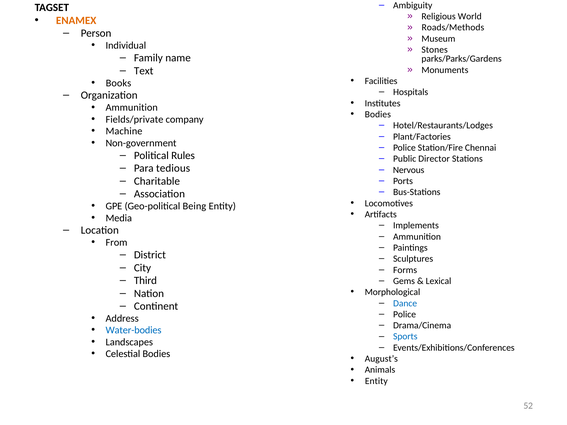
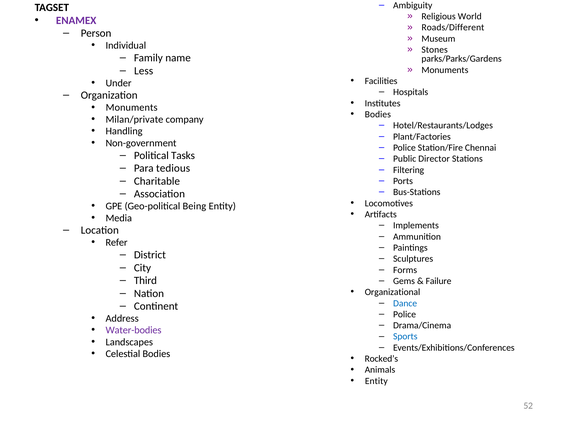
ENAMEX colour: orange -> purple
Roads/Methods: Roads/Methods -> Roads/Different
Text: Text -> Less
Books: Books -> Under
Ammunition at (132, 108): Ammunition -> Monuments
Fields/private: Fields/private -> Milan/private
Machine: Machine -> Handling
Rules: Rules -> Tasks
Nervous: Nervous -> Filtering
From: From -> Refer
Lexical: Lexical -> Failure
Morphological: Morphological -> Organizational
Water-bodies colour: blue -> purple
August’s: August’s -> Rocked’s
